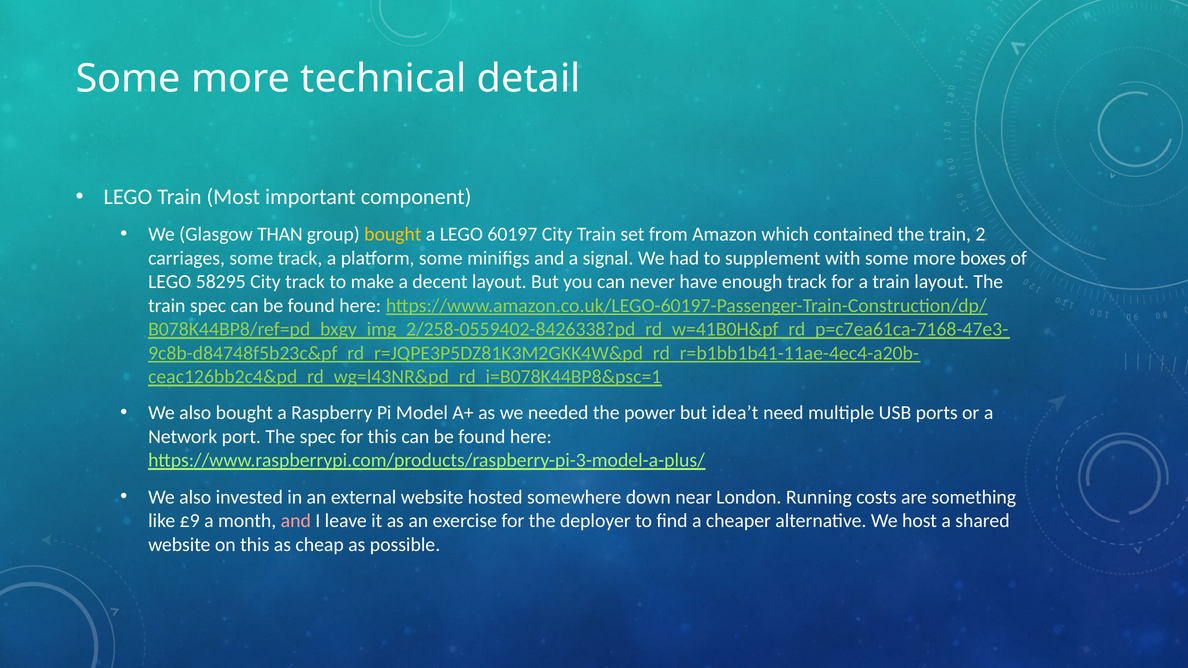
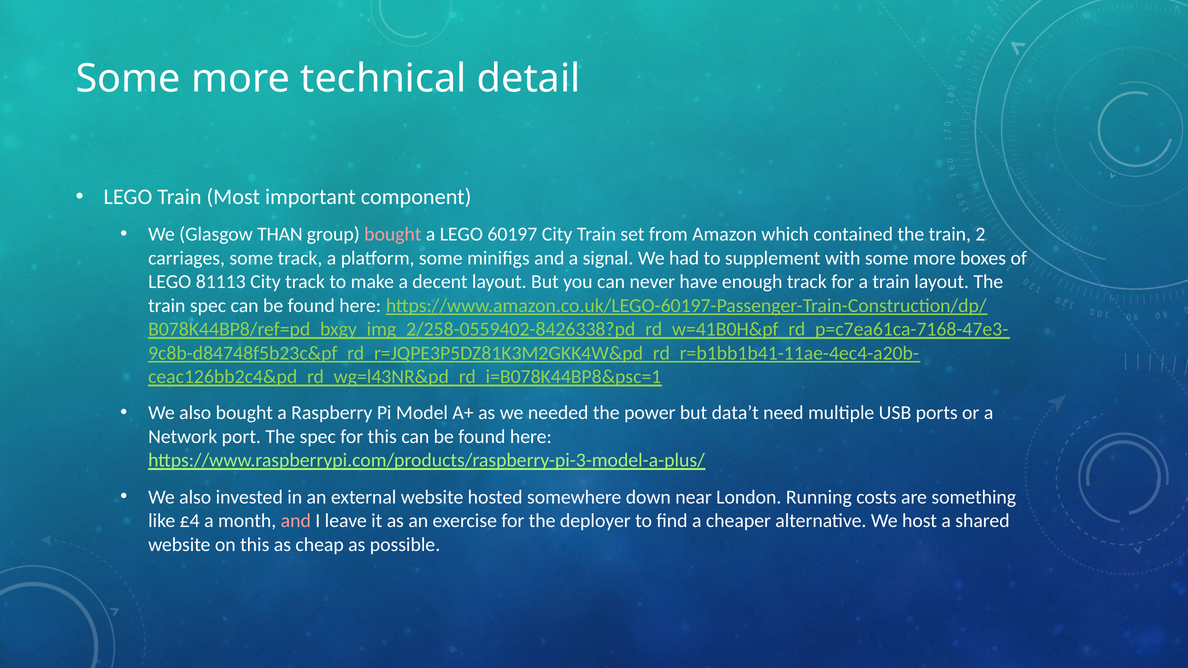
bought at (393, 234) colour: yellow -> pink
58295: 58295 -> 81113
idea’t: idea’t -> data’t
£9: £9 -> £4
